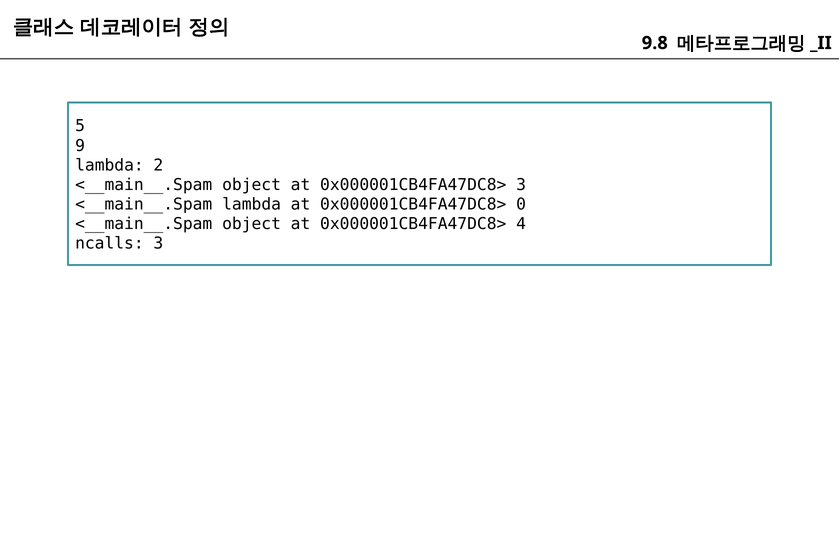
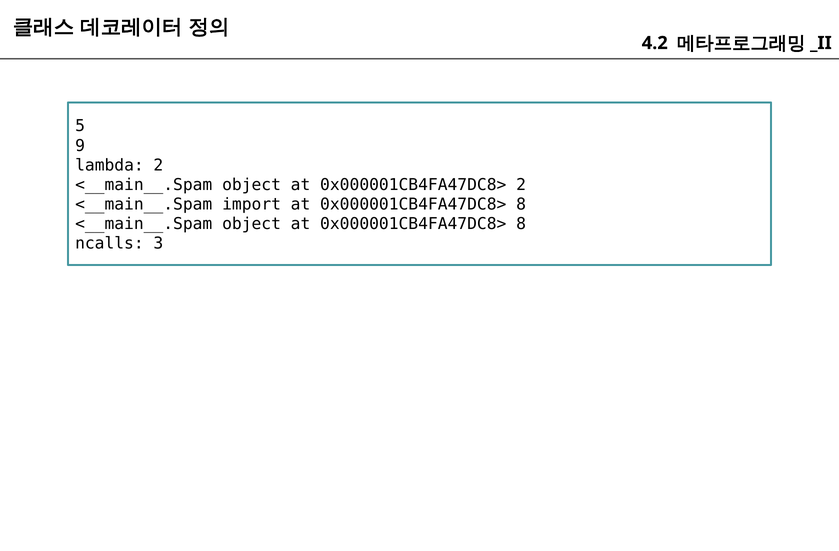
9.8: 9.8 -> 4.2
0x000001CB4FA47DC8> 3: 3 -> 2
<__main__.Spam lambda: lambda -> import
0 at (521, 204): 0 -> 8
object at 0x000001CB4FA47DC8> 4: 4 -> 8
